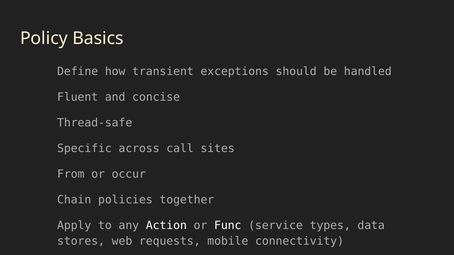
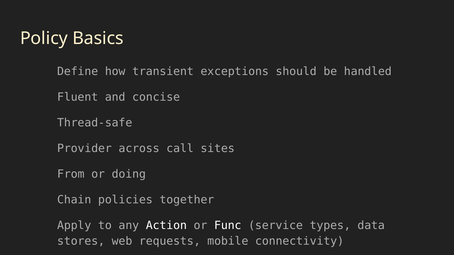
Specific: Specific -> Provider
occur: occur -> doing
